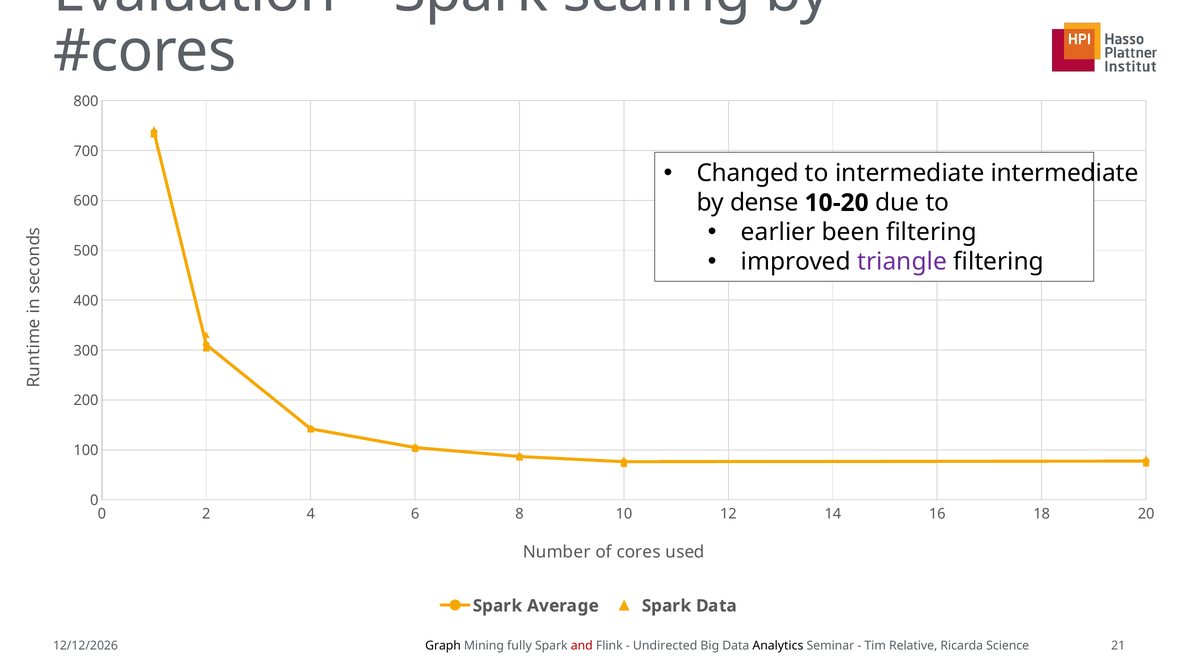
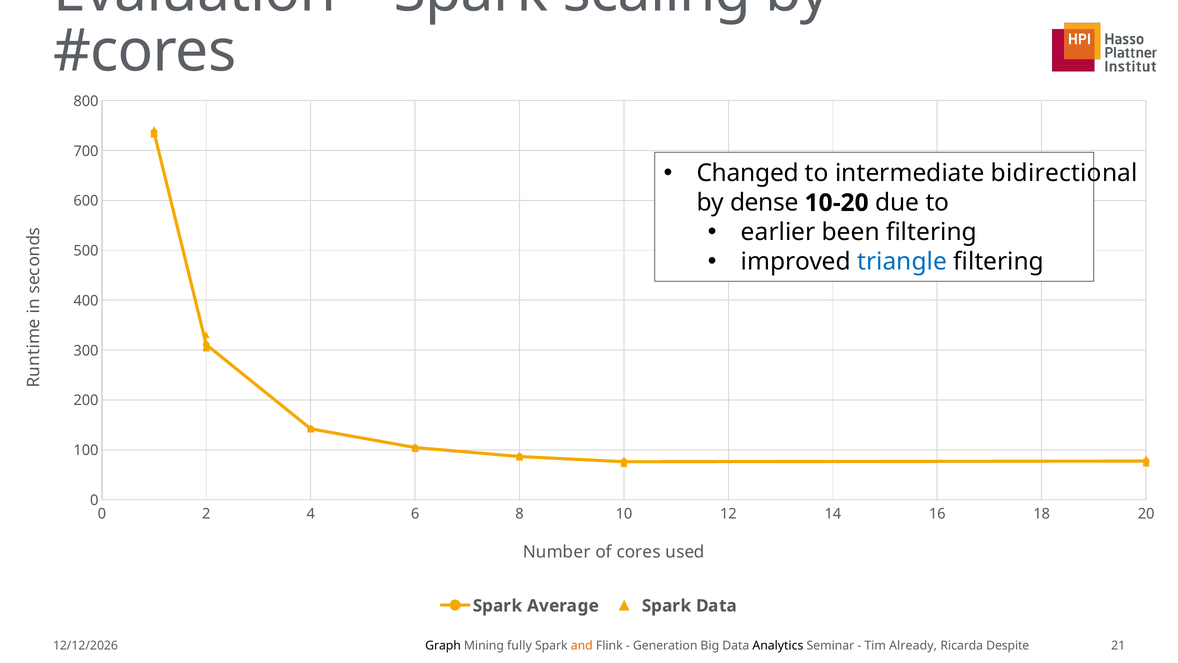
intermediate intermediate: intermediate -> bidirectional
triangle colour: purple -> blue
and colour: red -> orange
Undirected: Undirected -> Generation
Relative: Relative -> Already
Science: Science -> Despite
